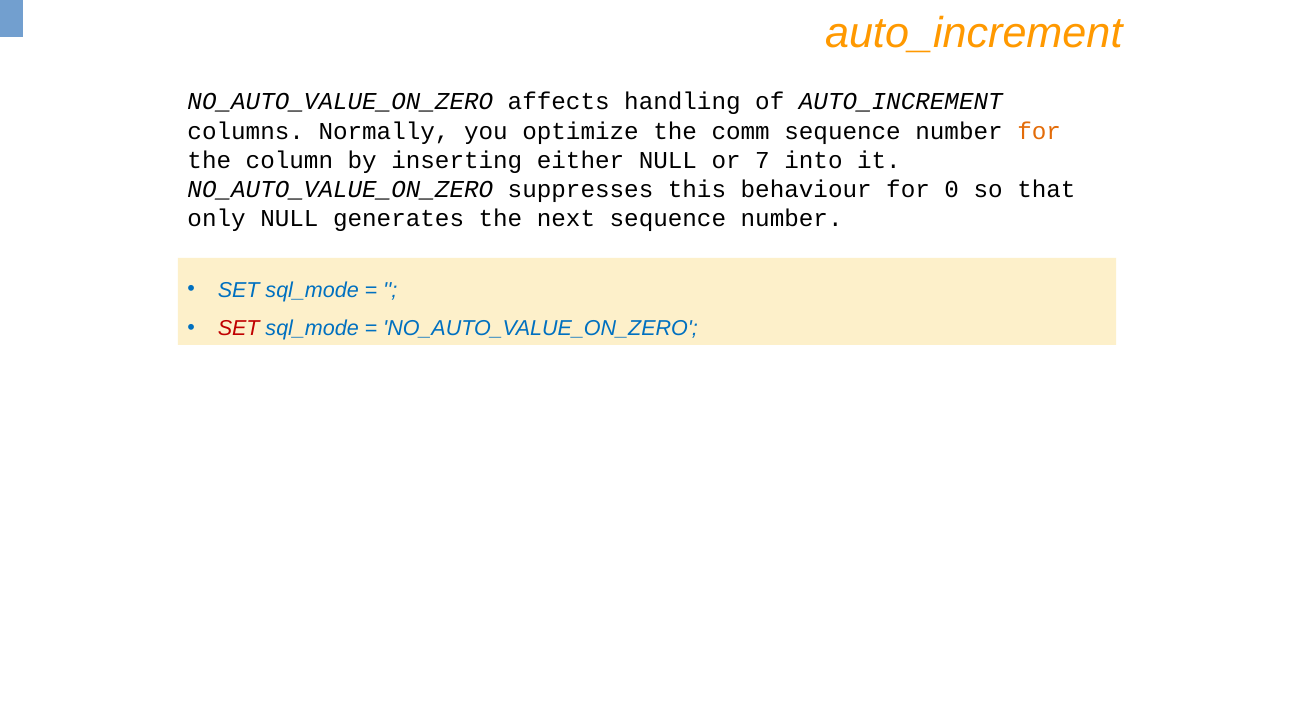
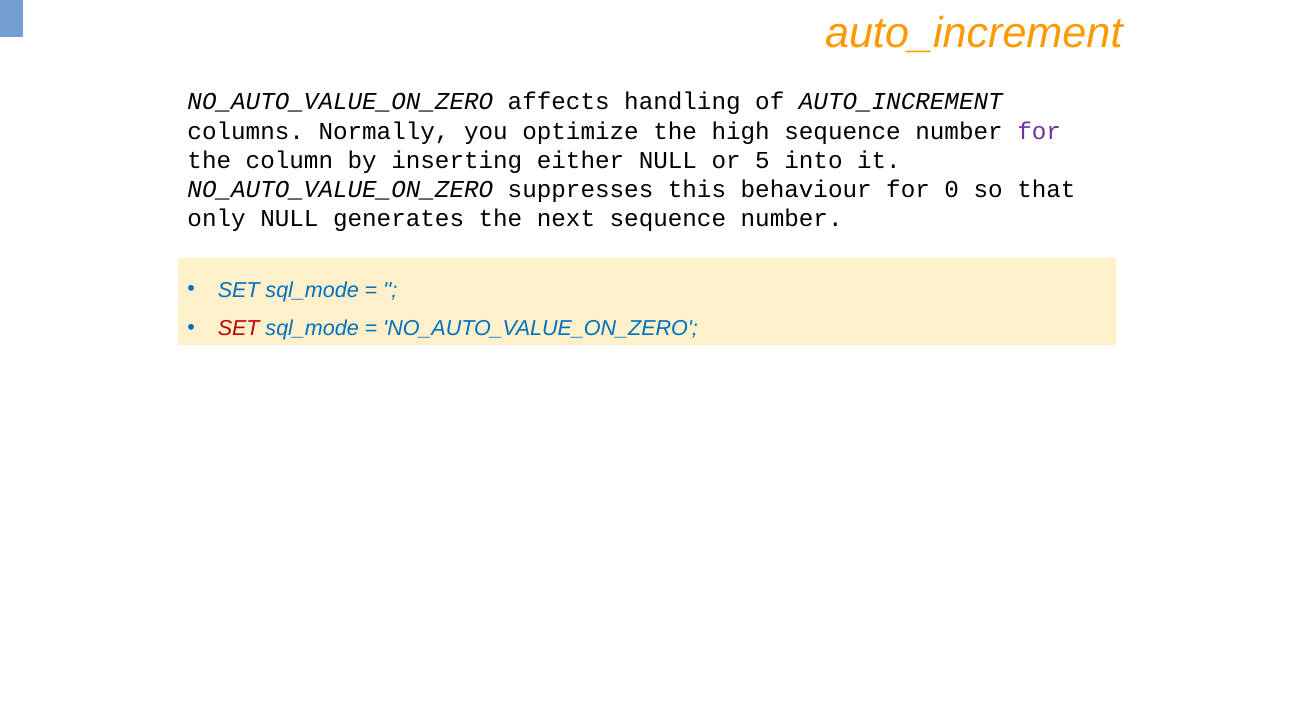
comm: comm -> high
for at (1039, 131) colour: orange -> purple
7: 7 -> 5
